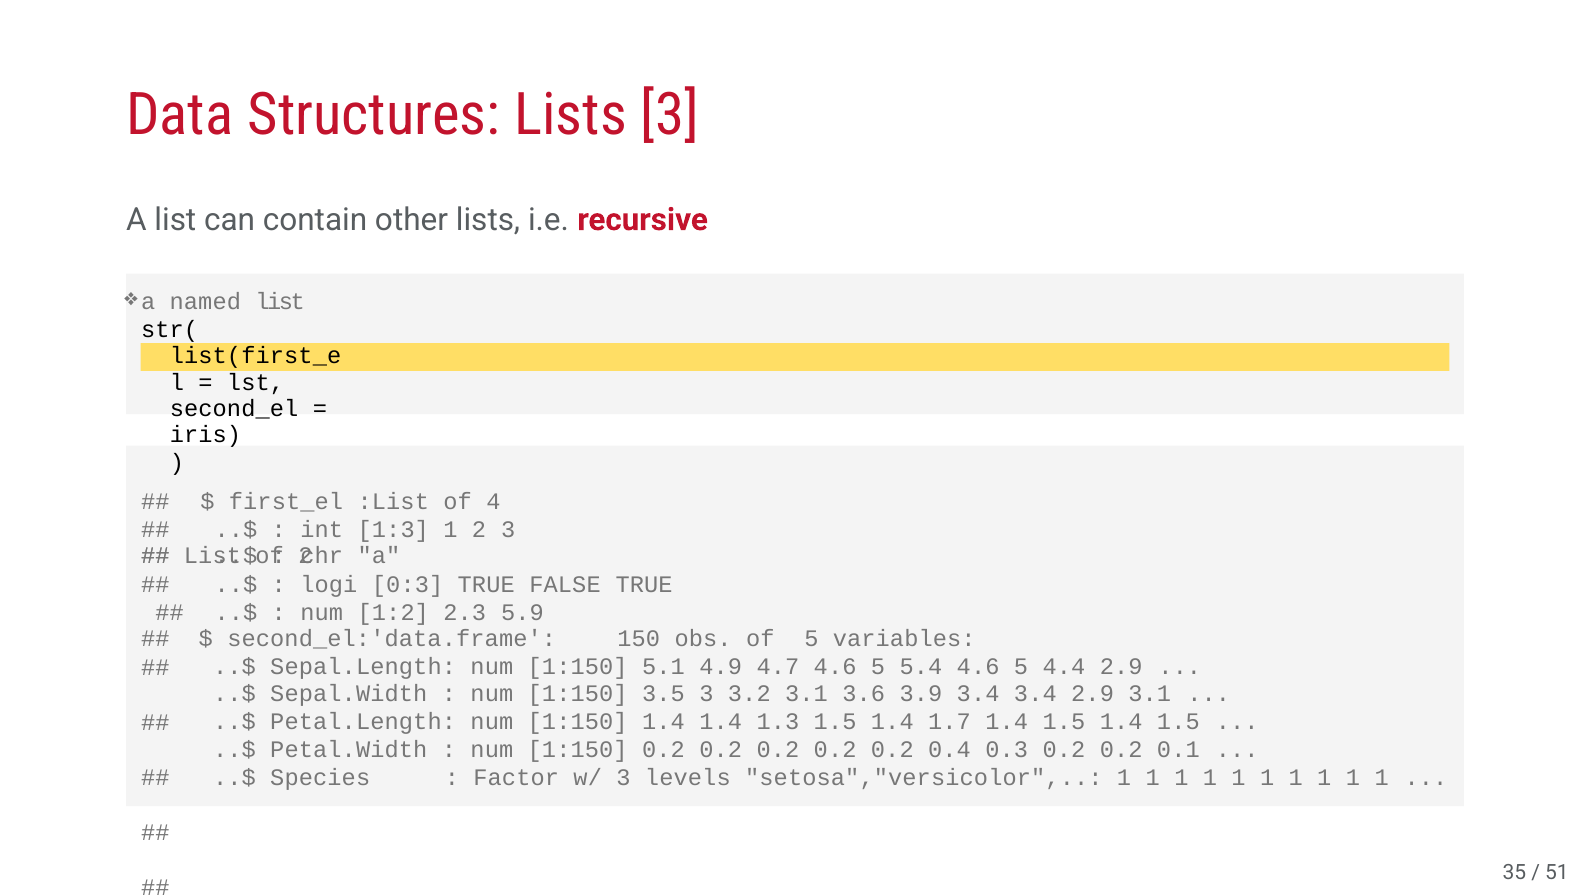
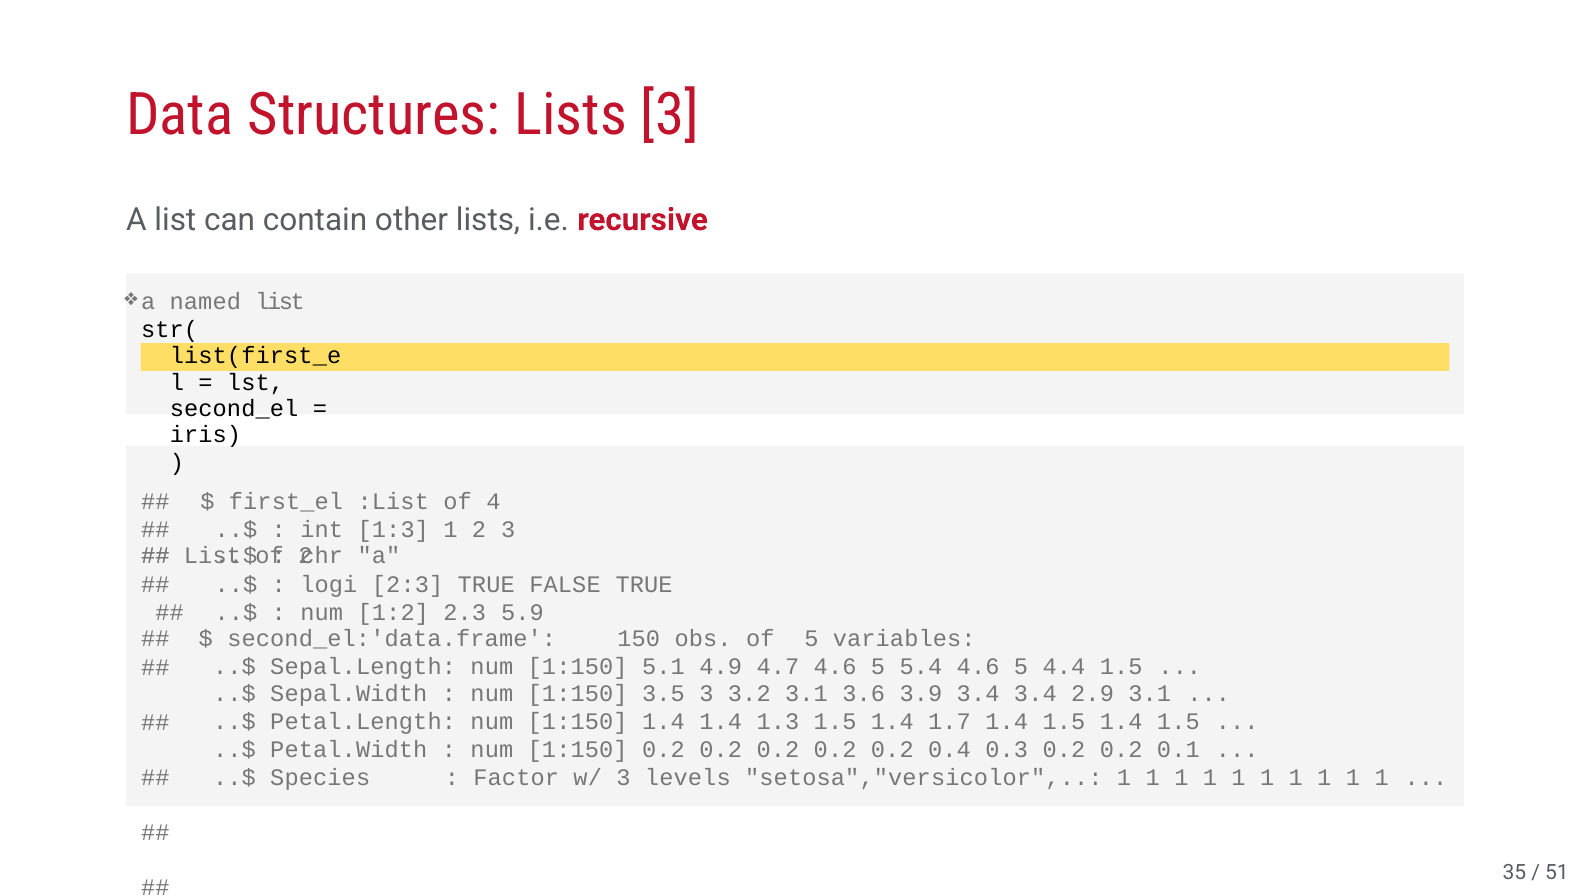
0:3: 0:3 -> 2:3
4.4 2.9: 2.9 -> 1.5
